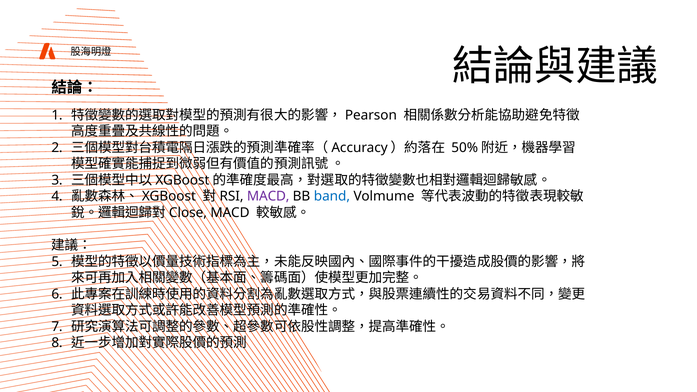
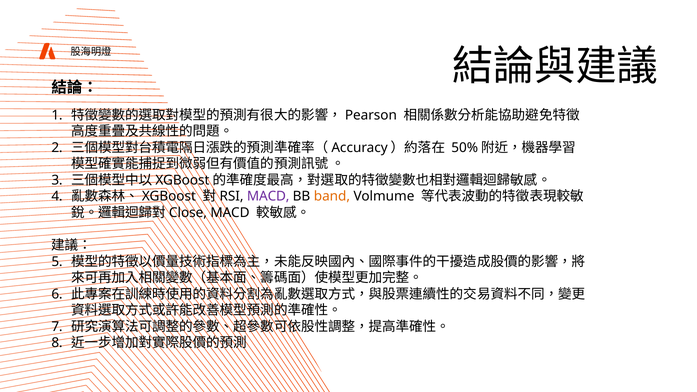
band colour: blue -> orange
